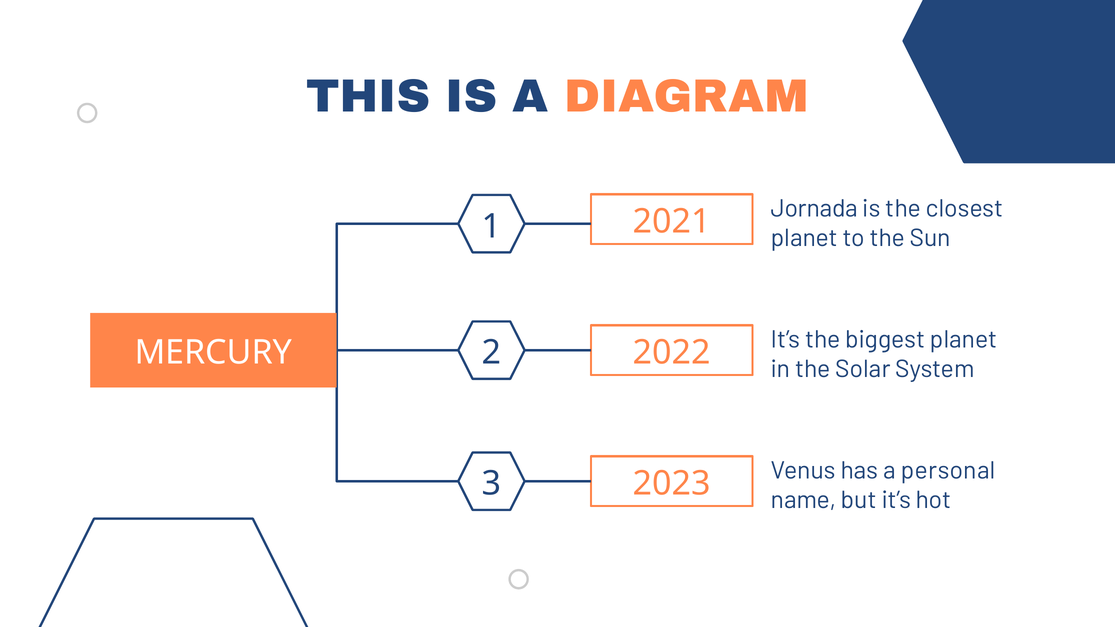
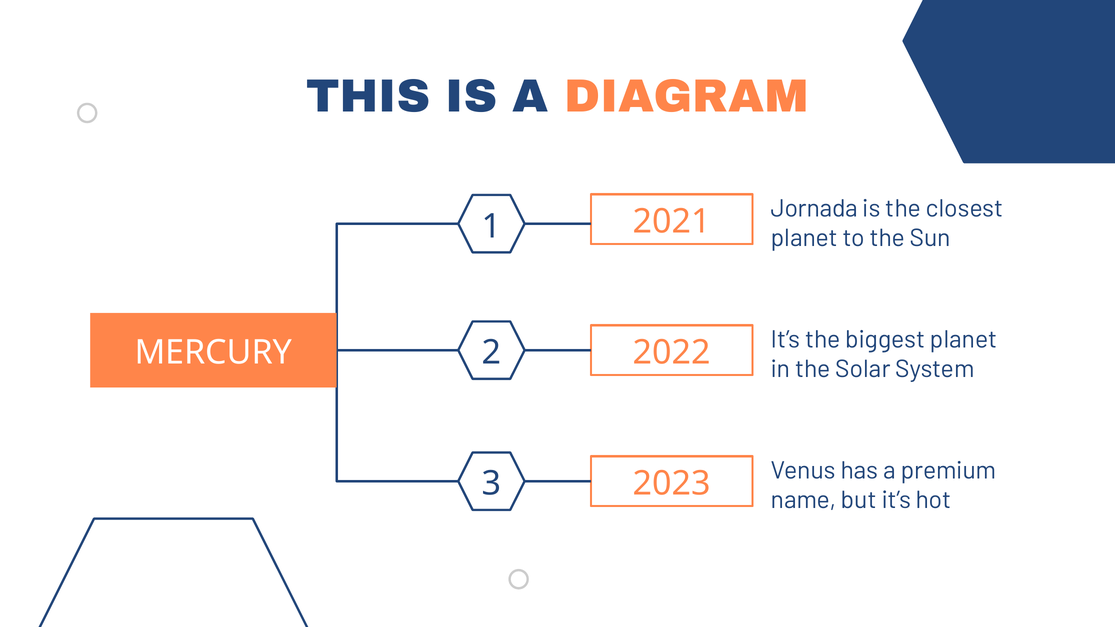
personal: personal -> premium
